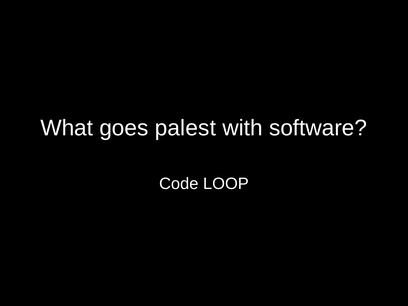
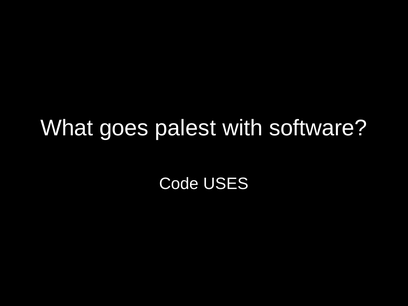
LOOP: LOOP -> USES
